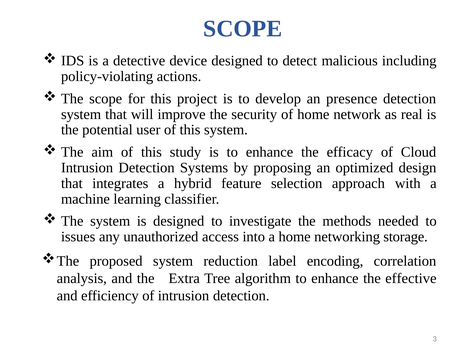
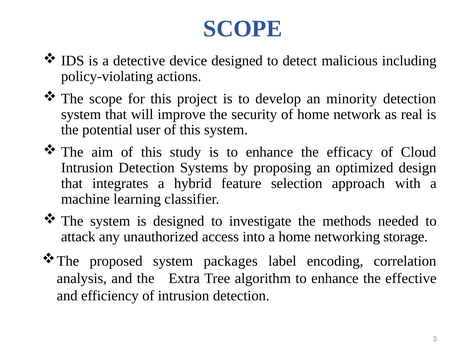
presence: presence -> minority
issues: issues -> attack
reduction: reduction -> packages
